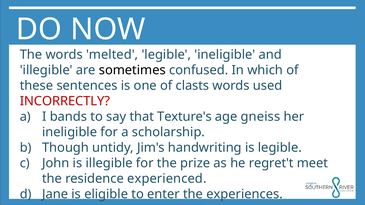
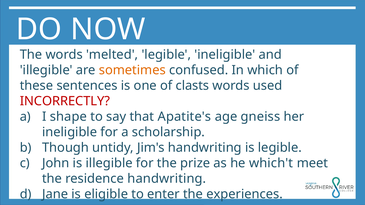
sometimes colour: black -> orange
bands: bands -> shape
Texture's: Texture's -> Apatite's
regret't: regret't -> which't
residence experienced: experienced -> handwriting
